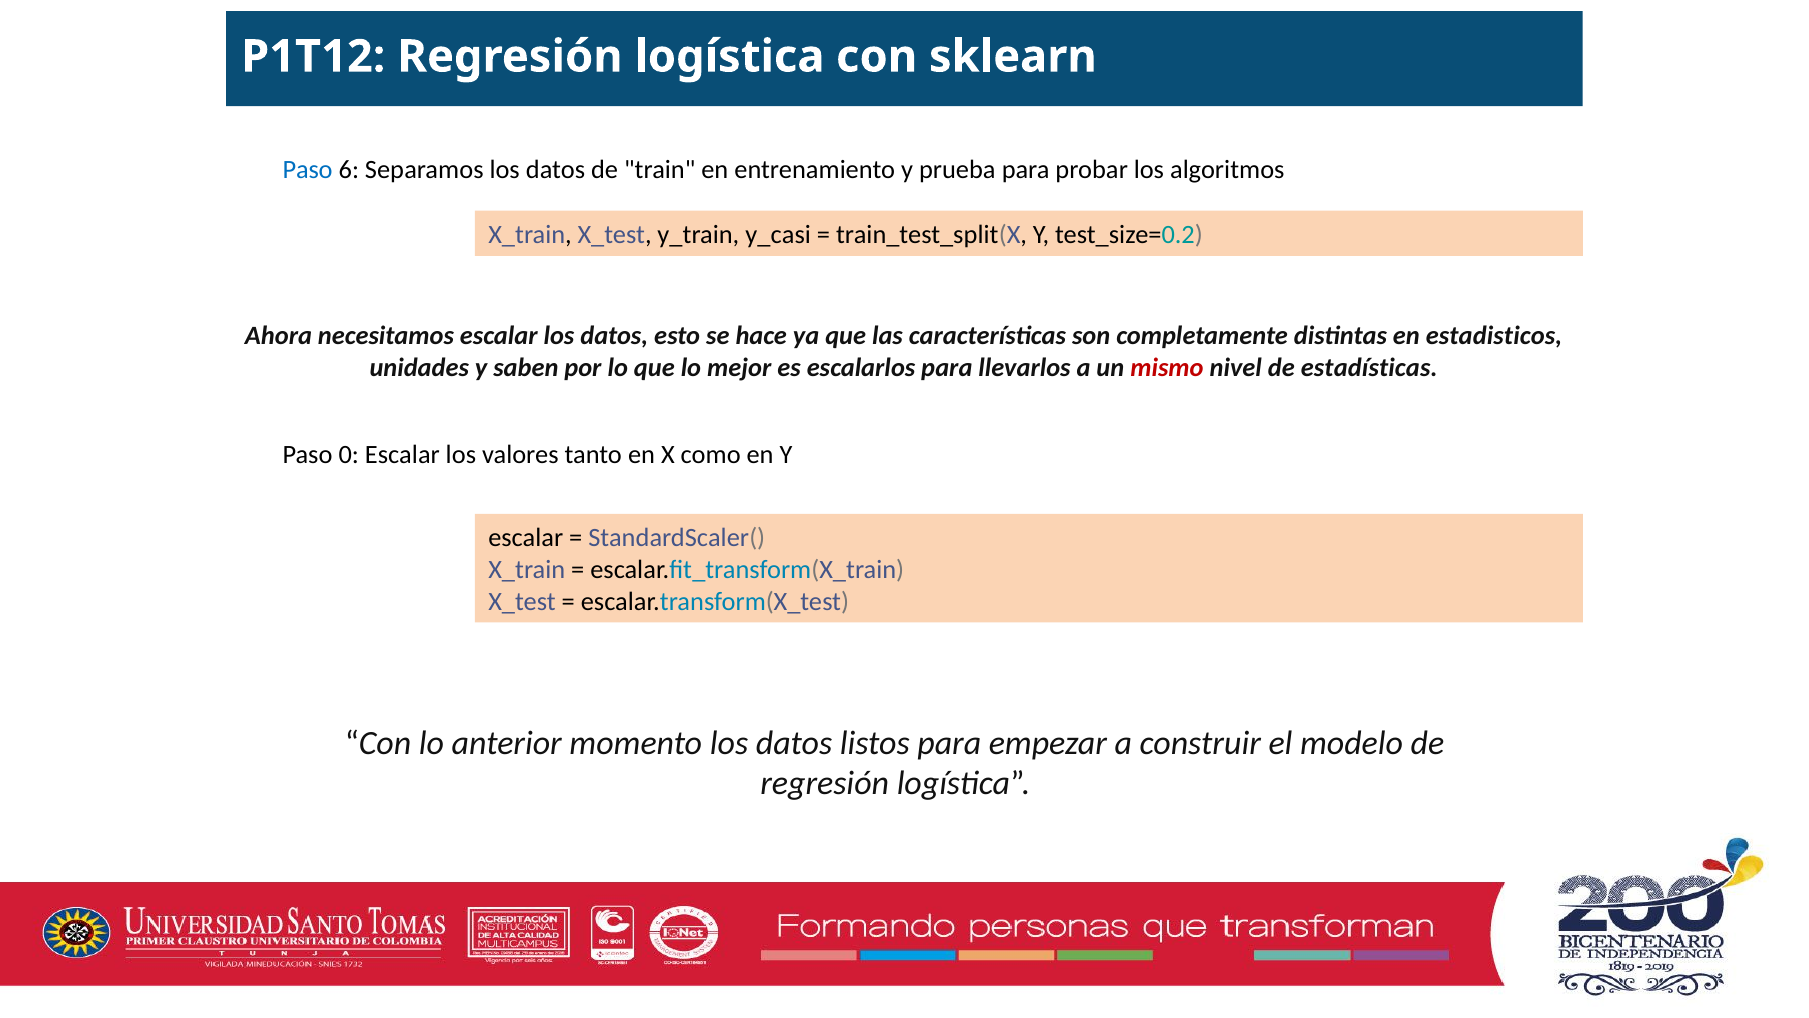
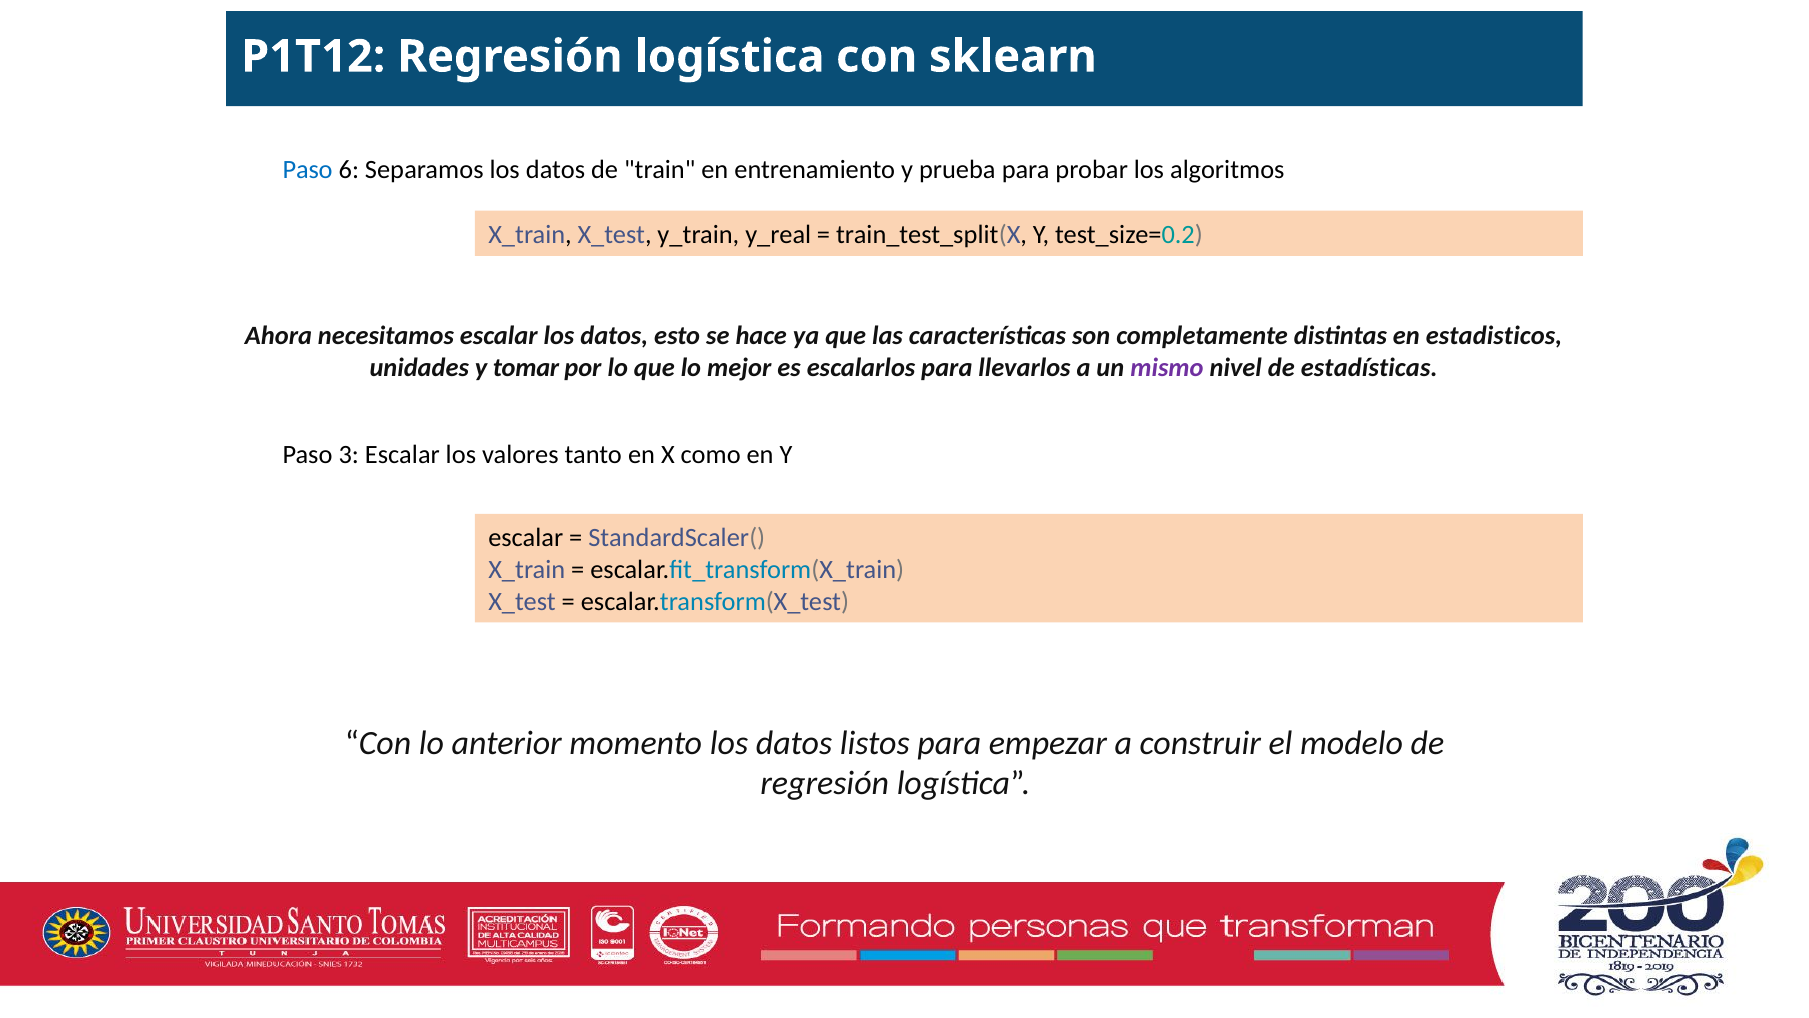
y_casi: y_casi -> y_real
saben: saben -> tomar
mismo colour: red -> purple
0: 0 -> 3
